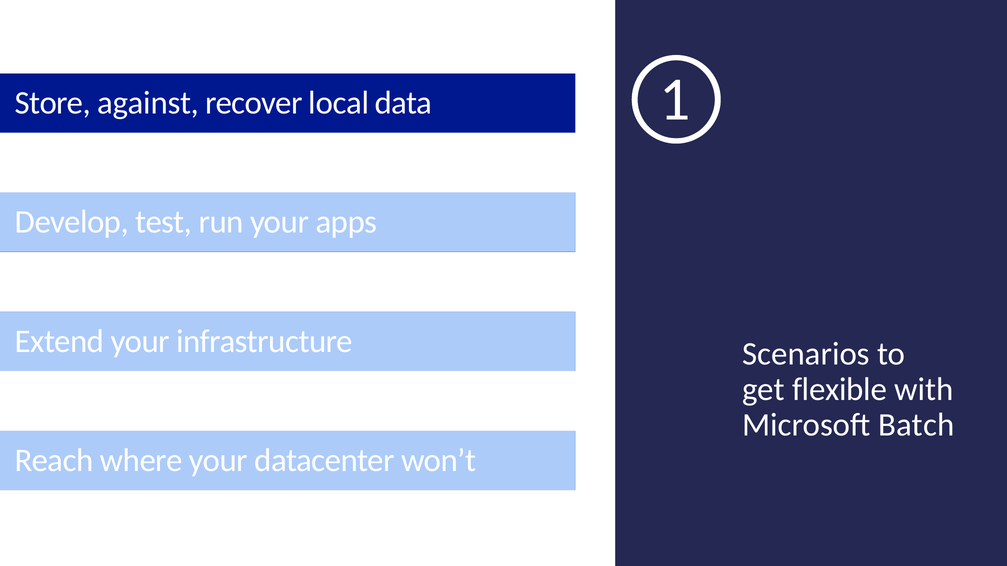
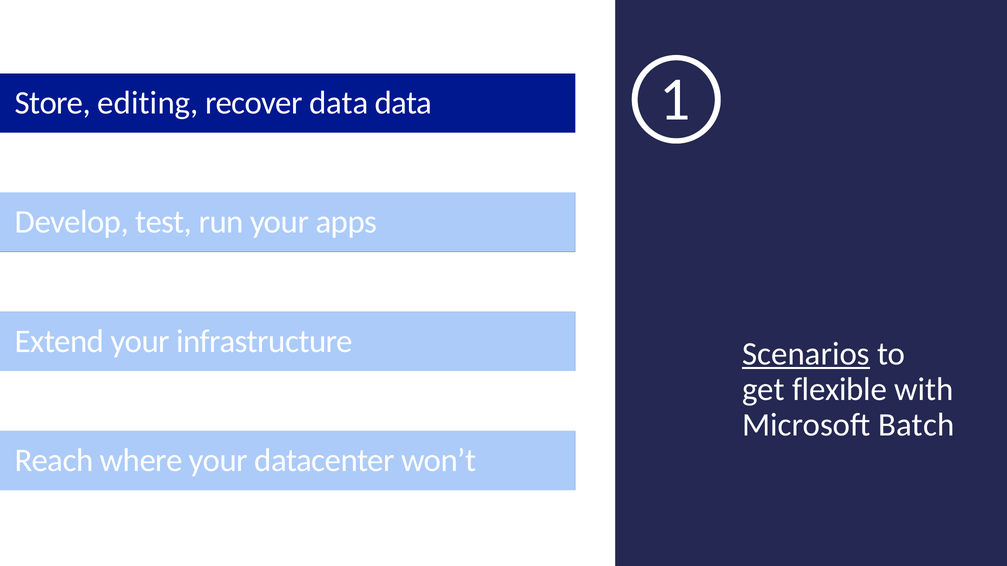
against: against -> editing
recover local: local -> data
Scenarios underline: none -> present
